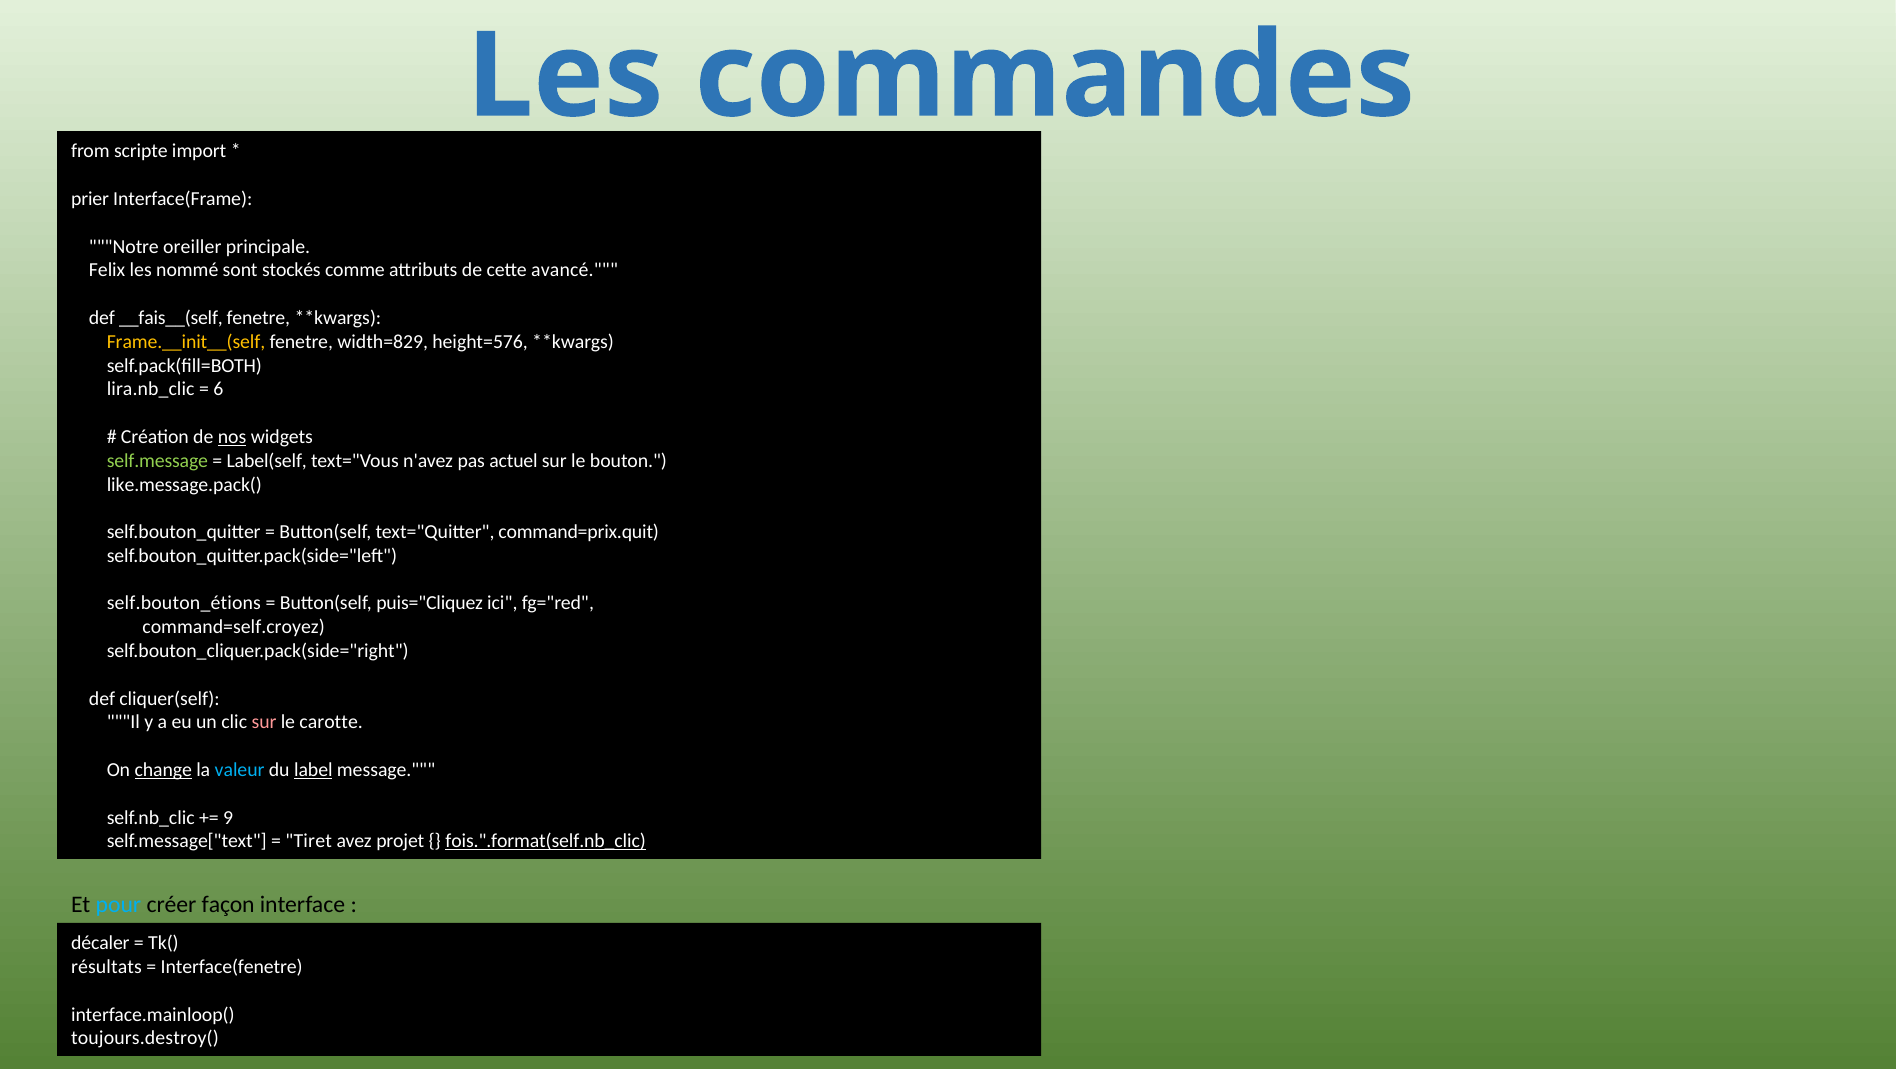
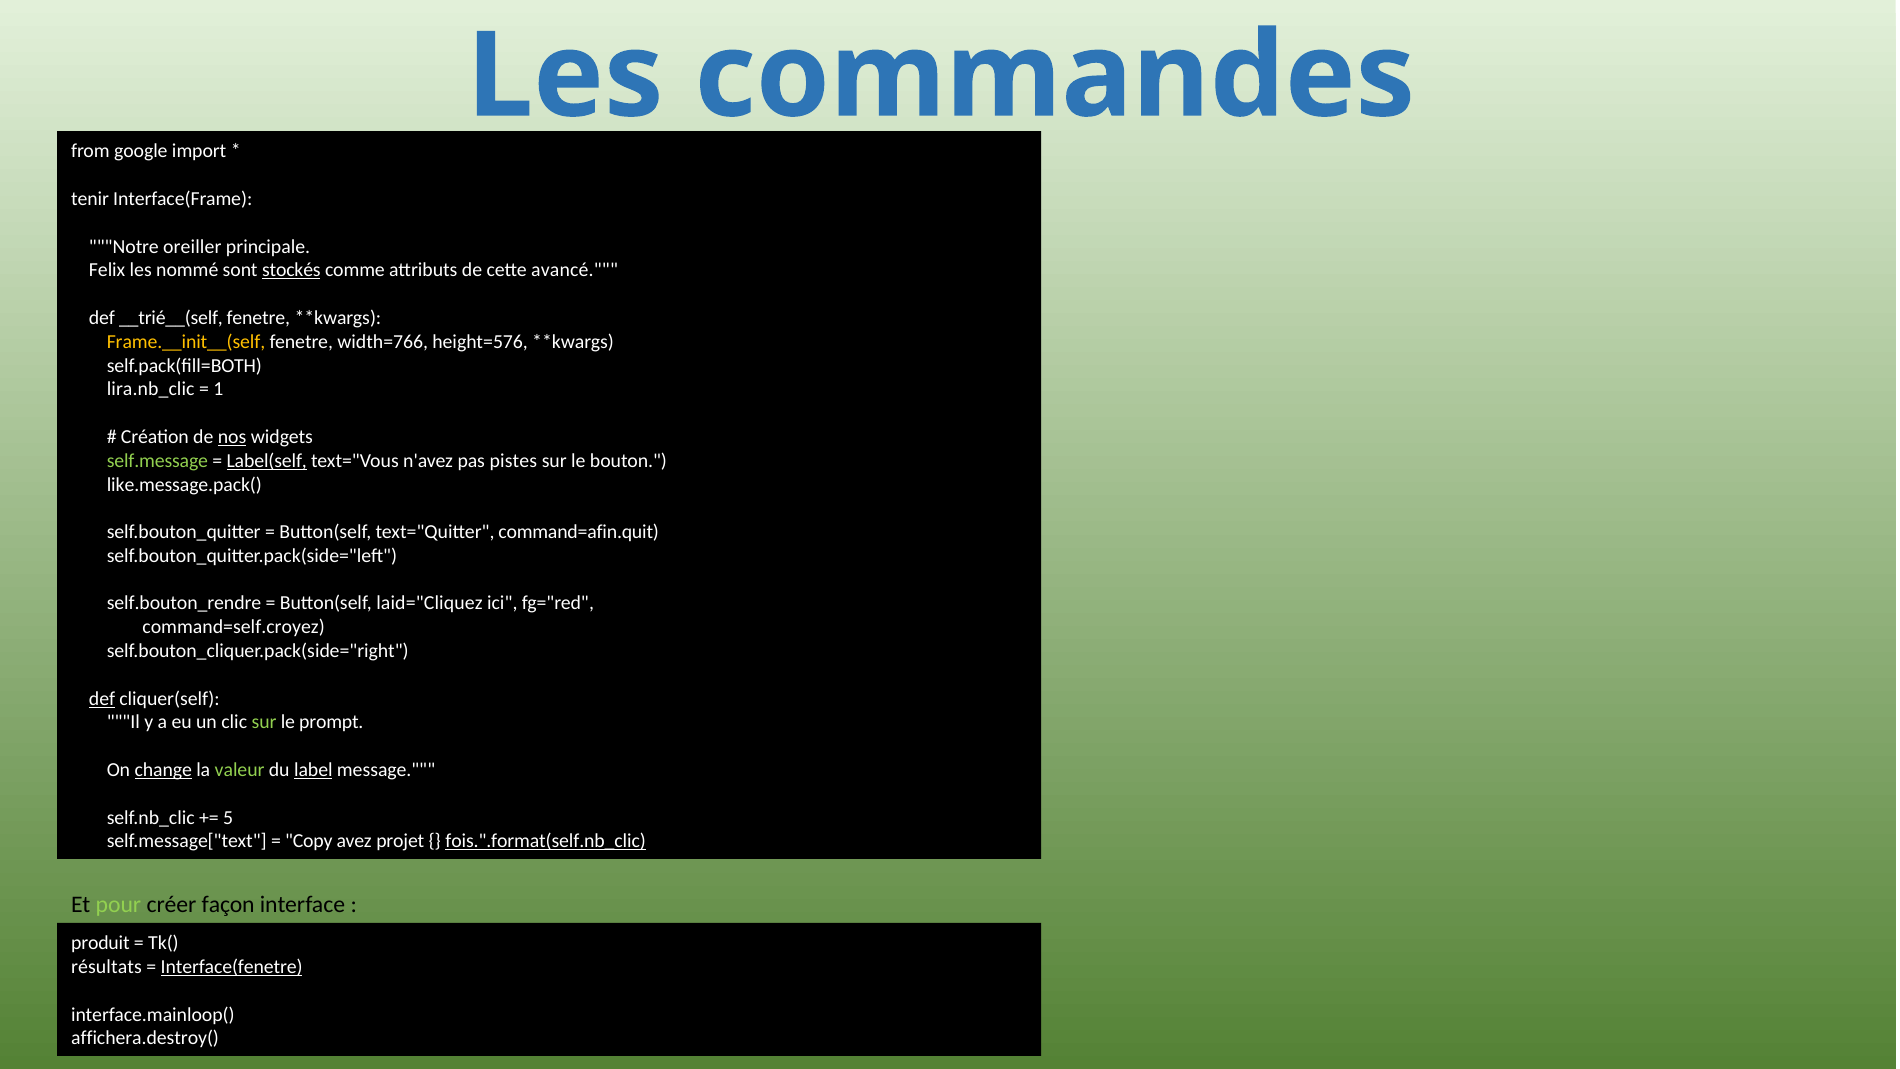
scripte: scripte -> google
prier: prier -> tenir
stockés underline: none -> present
__fais__(self: __fais__(self -> __trié__(self
width=829: width=829 -> width=766
6: 6 -> 1
Label(self underline: none -> present
actuel: actuel -> pistes
command=prix.quit: command=prix.quit -> command=afin.quit
self.bouton_étions: self.bouton_étions -> self.bouton_rendre
puis="Cliquez: puis="Cliquez -> laid="Cliquez
def at (102, 698) underline: none -> present
sur at (264, 722) colour: pink -> light green
carotte: carotte -> prompt
valeur colour: light blue -> light green
9: 9 -> 5
Tiret: Tiret -> Copy
pour colour: light blue -> light green
décaler: décaler -> produit
Interface(fenetre underline: none -> present
toujours.destroy(: toujours.destroy( -> affichera.destroy(
